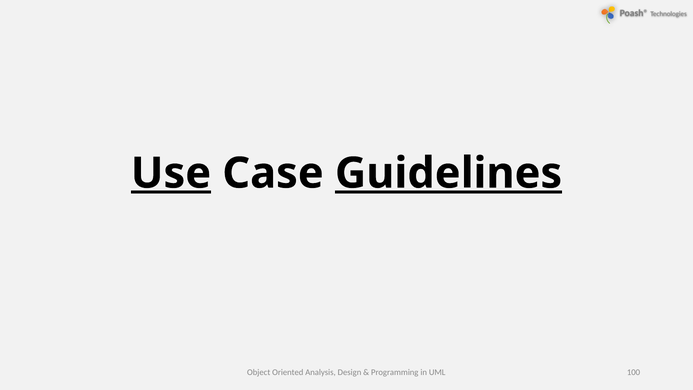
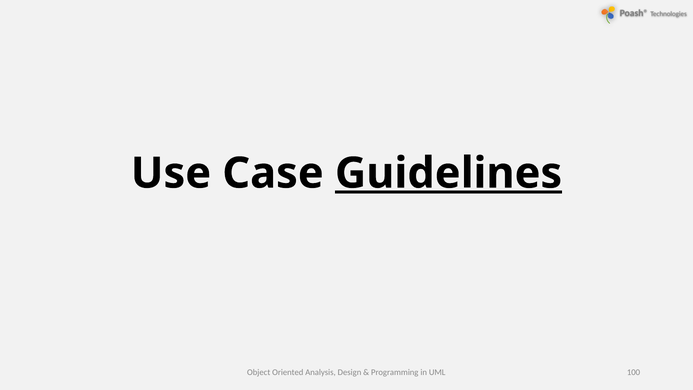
Use underline: present -> none
